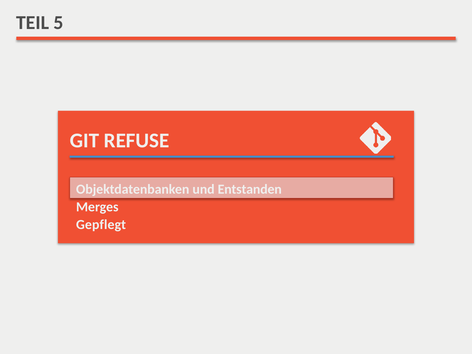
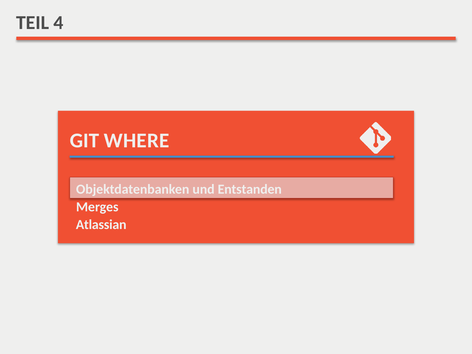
5: 5 -> 4
REFUSE: REFUSE -> WHERE
Gepflegt: Gepflegt -> Atlassian
